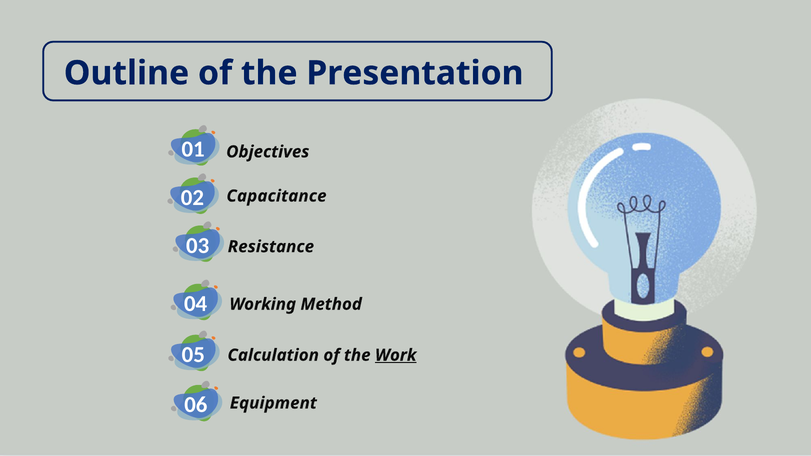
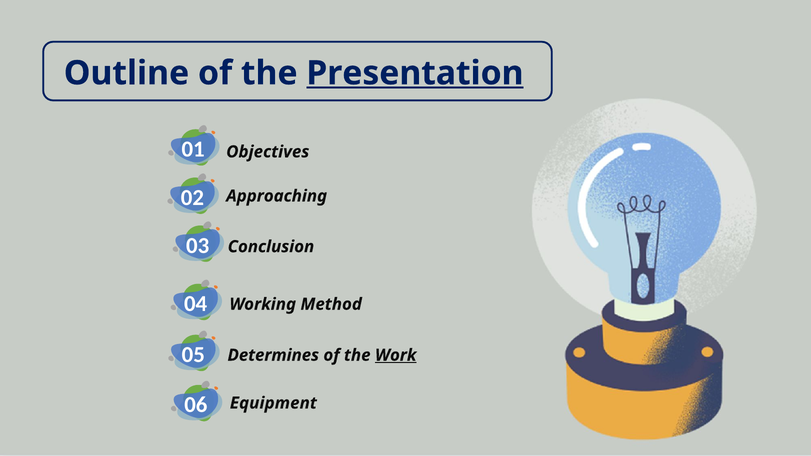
Presentation underline: none -> present
Capacitance: Capacitance -> Approaching
Resistance: Resistance -> Conclusion
Calculation: Calculation -> Determines
